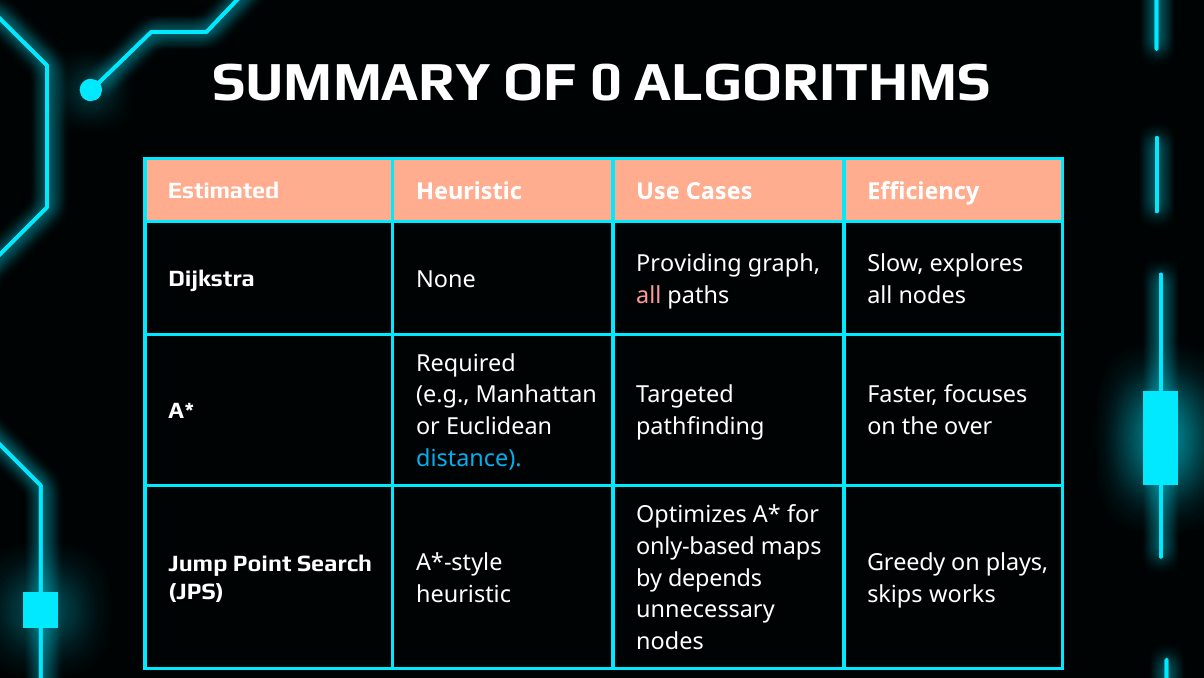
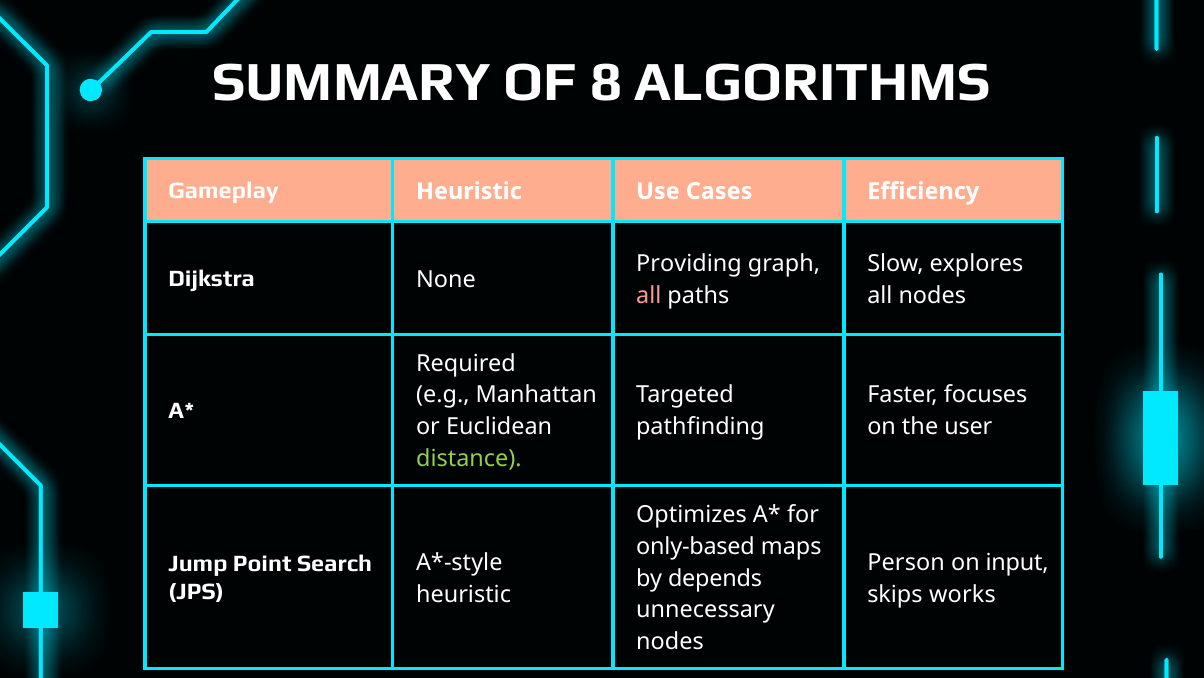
0: 0 -> 8
Estimated: Estimated -> Gameplay
over: over -> user
distance colour: light blue -> light green
Greedy: Greedy -> Person
plays: plays -> input
